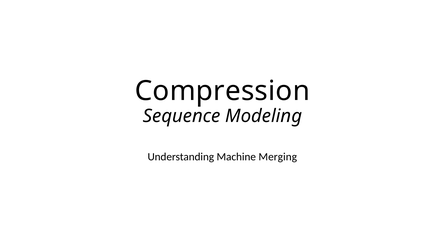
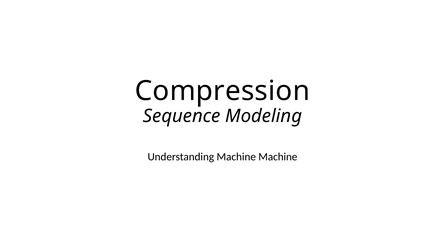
Machine Merging: Merging -> Machine
